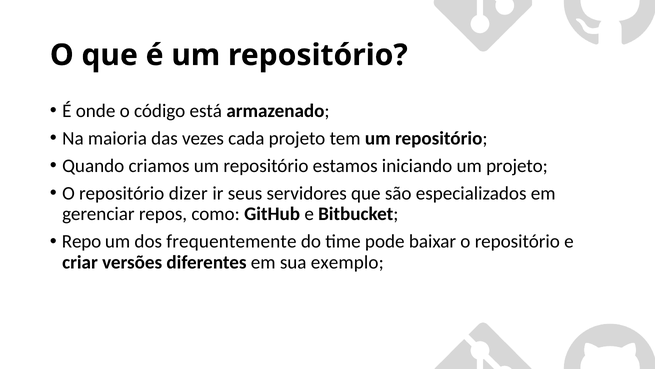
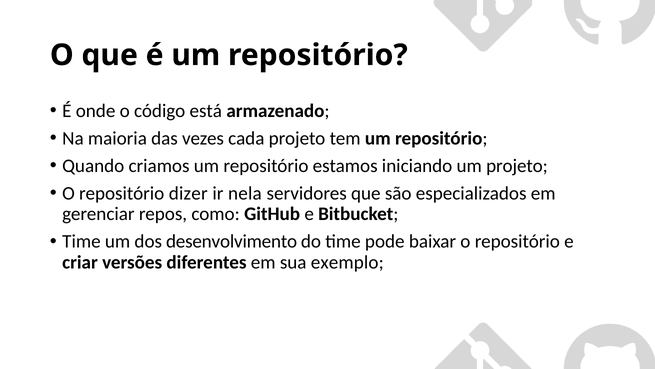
seus: seus -> nela
Repo at (82, 241): Repo -> Time
frequentemente: frequentemente -> desenvolvimento
